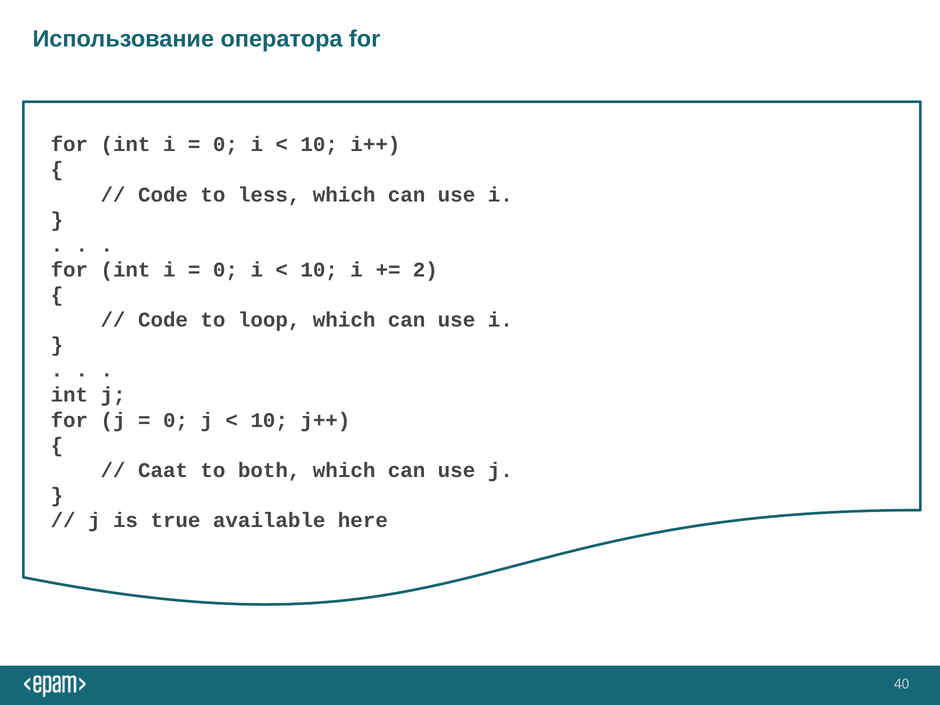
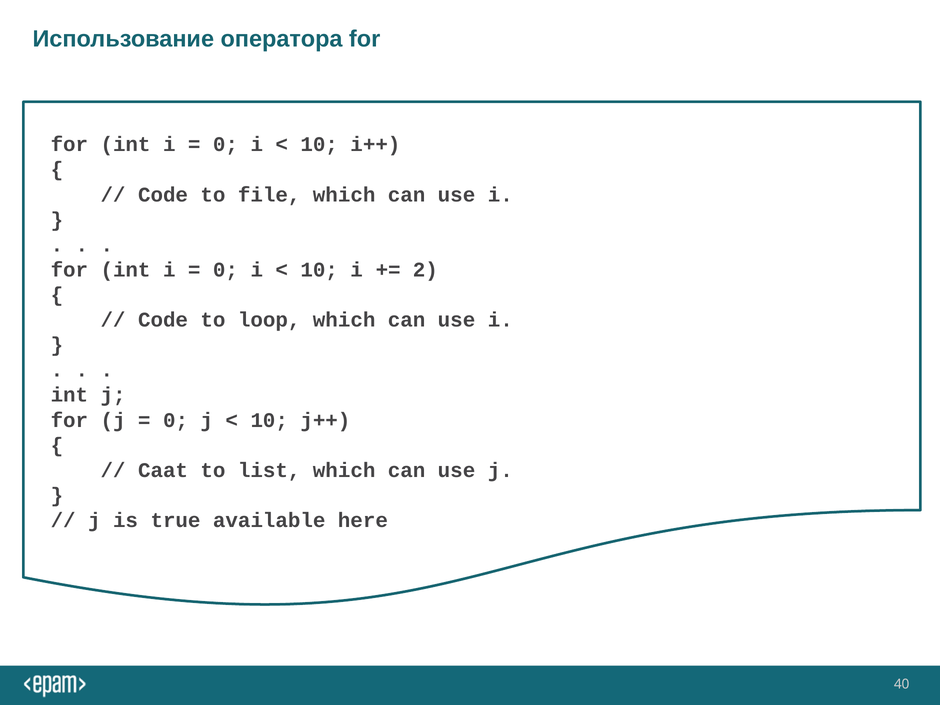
less: less -> file
both: both -> list
